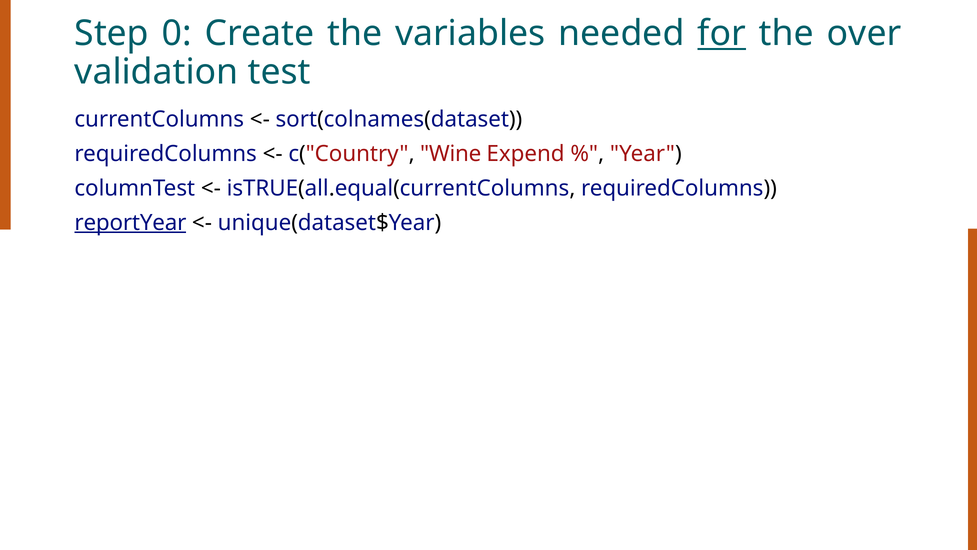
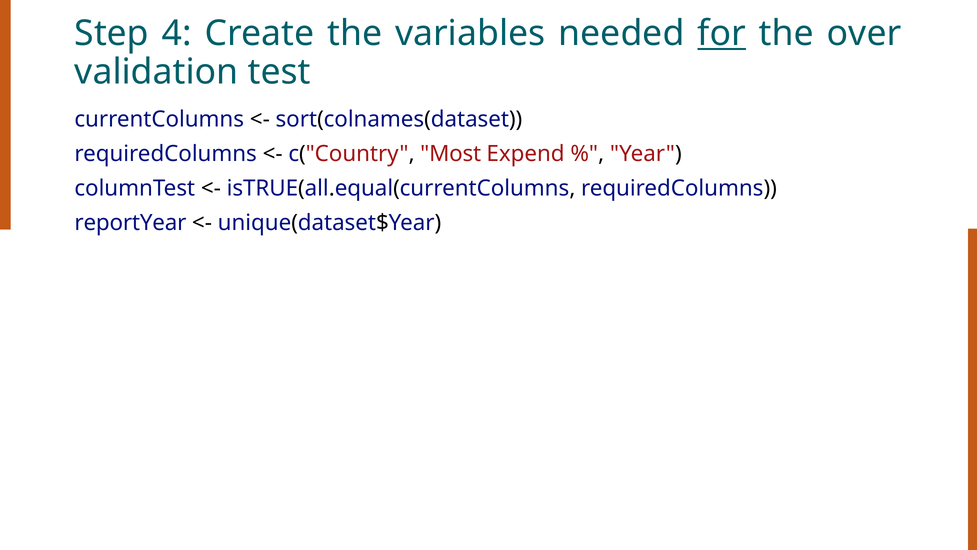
0: 0 -> 4
Wine: Wine -> Most
reportYear underline: present -> none
